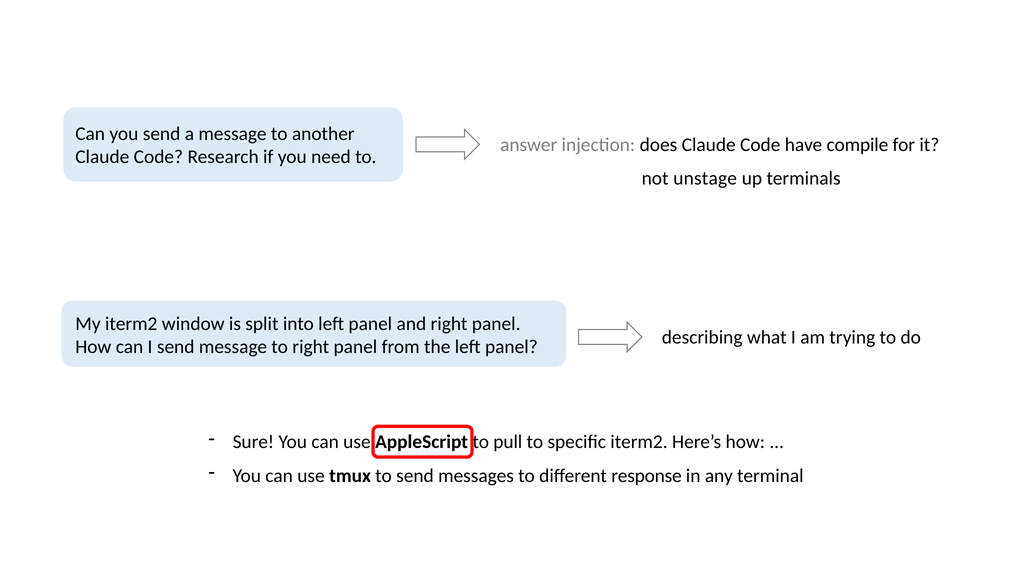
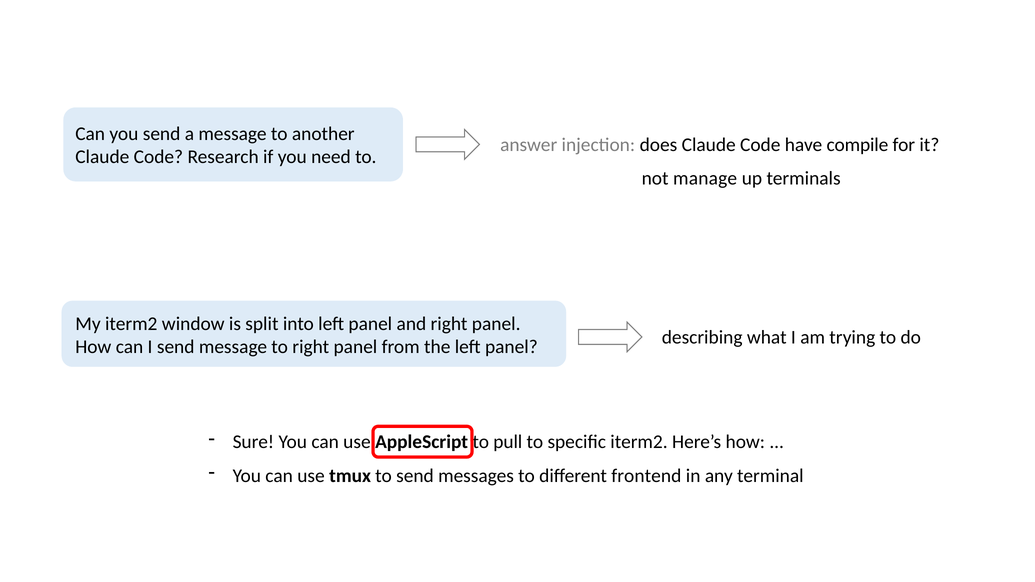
unstage: unstage -> manage
response: response -> frontend
